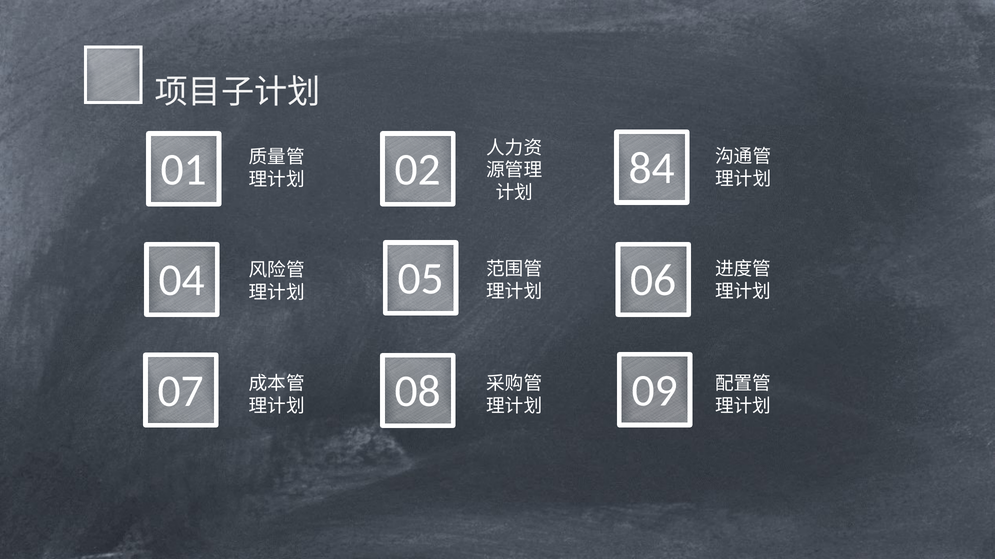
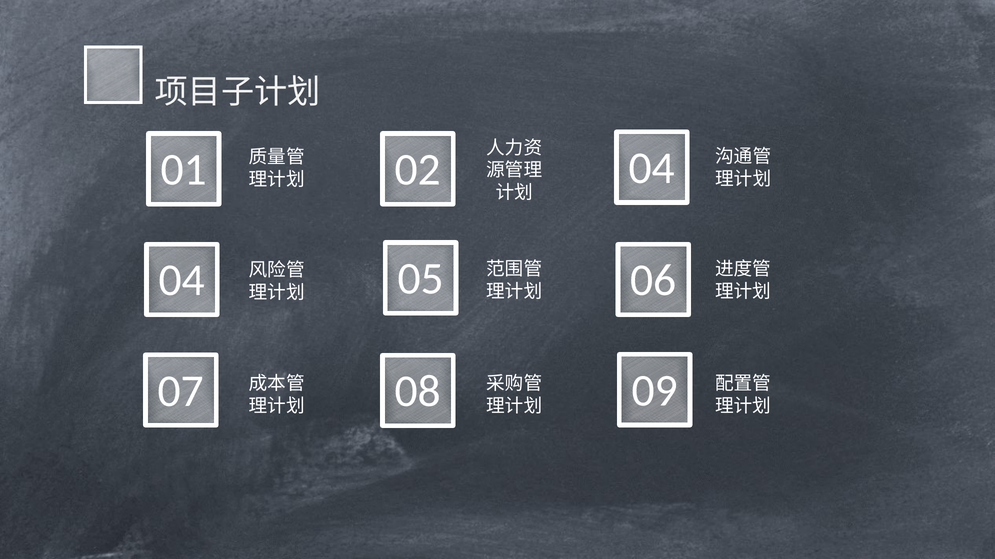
02 84: 84 -> 04
